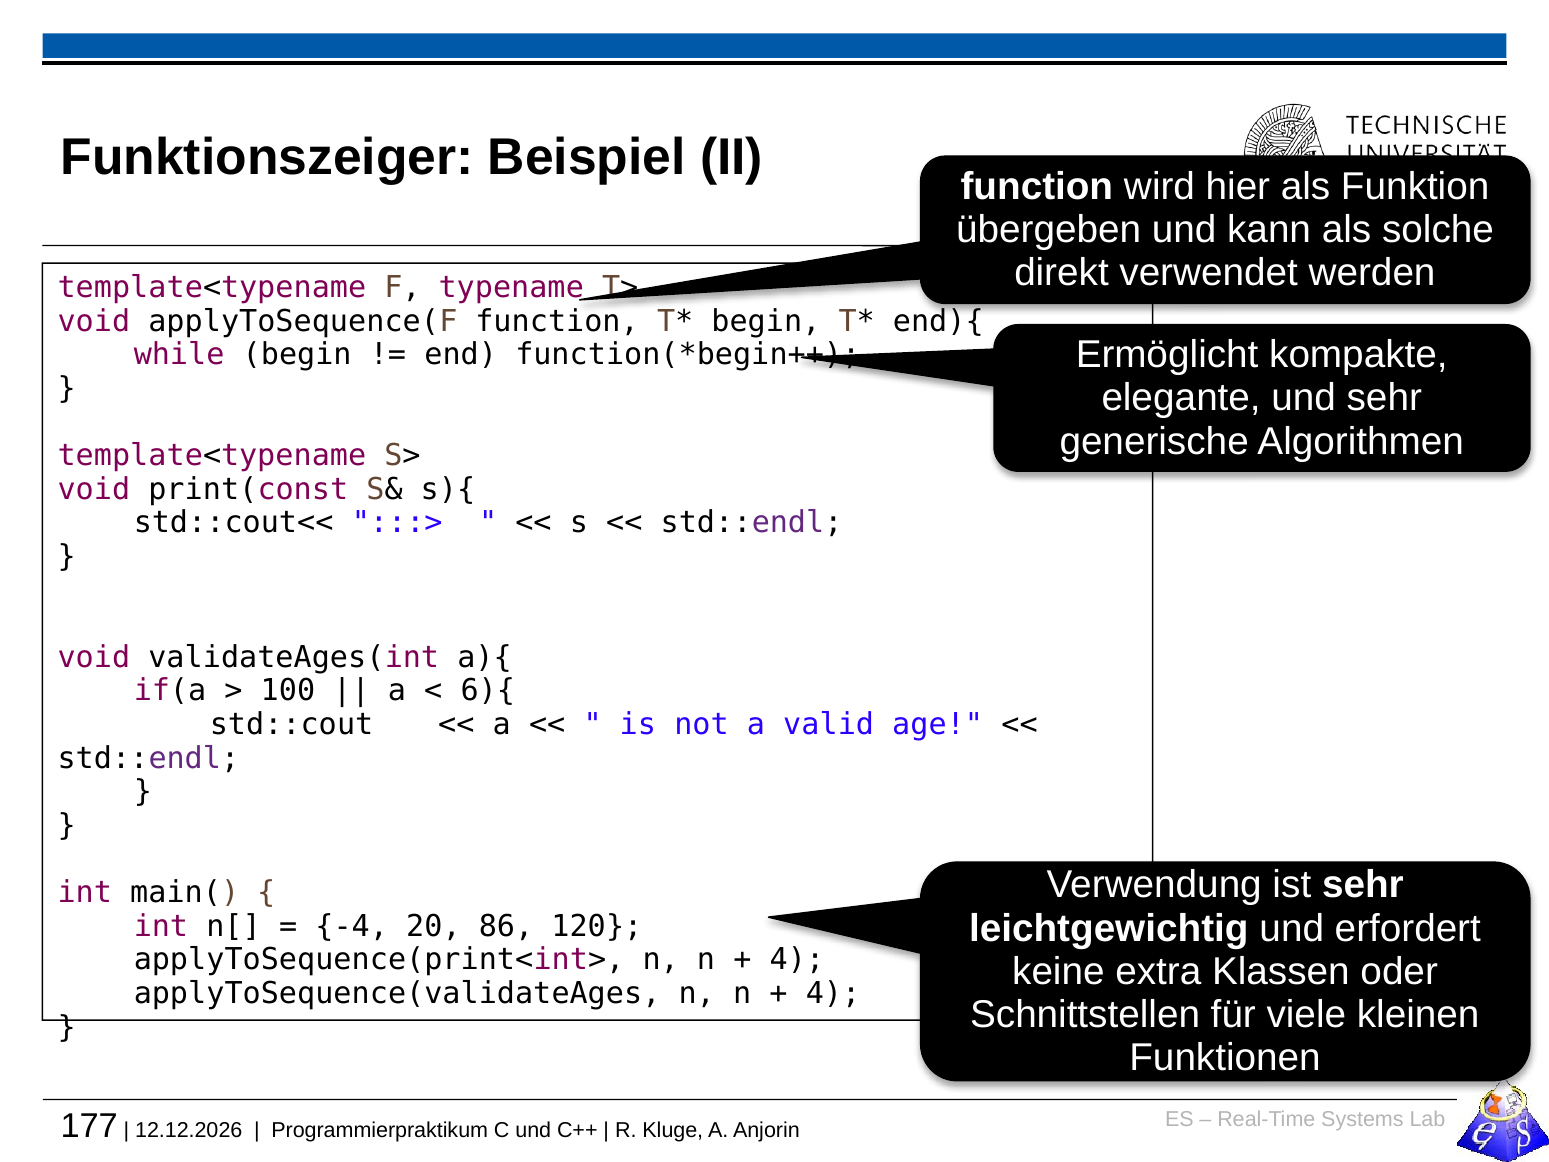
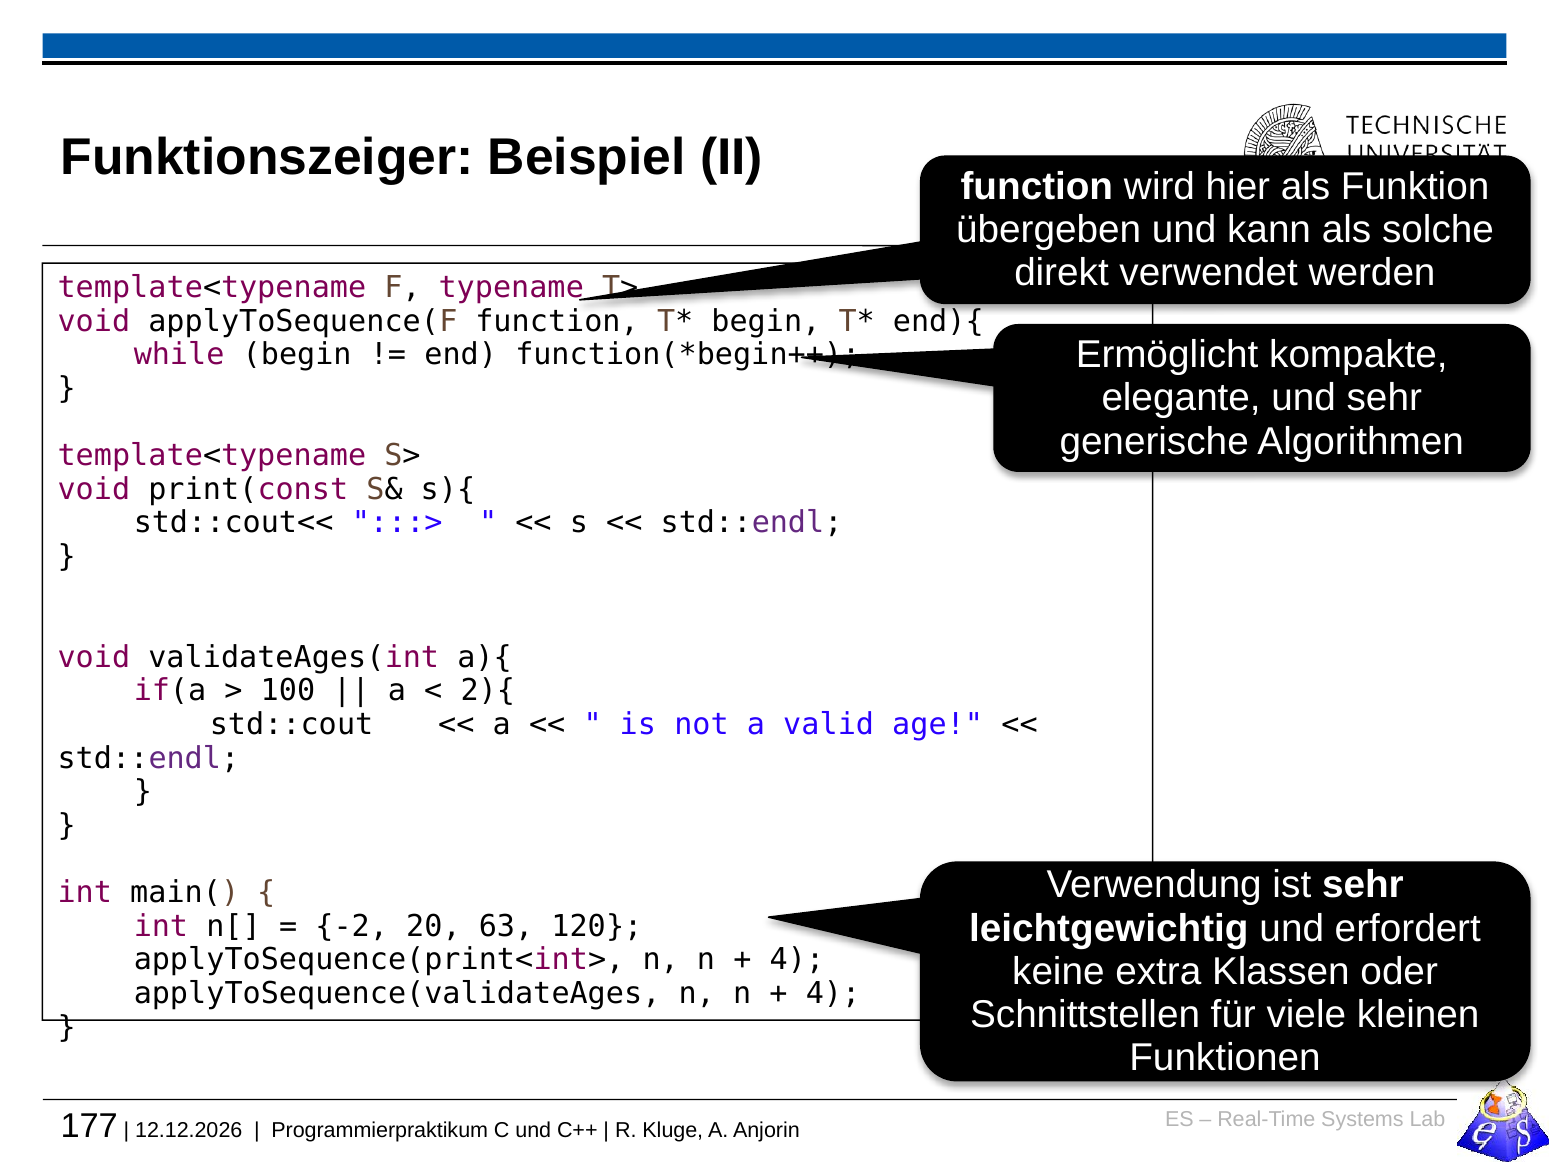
6){: 6){ -> 2){
-4: -4 -> -2
86: 86 -> 63
